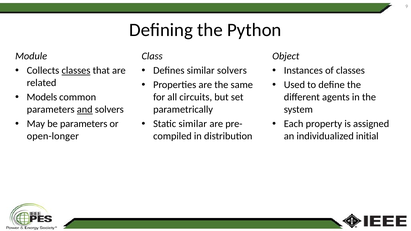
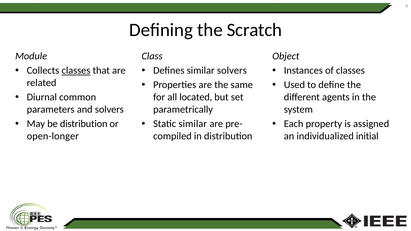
Python: Python -> Scratch
Models: Models -> Diurnal
circuits: circuits -> located
and underline: present -> none
be parameters: parameters -> distribution
